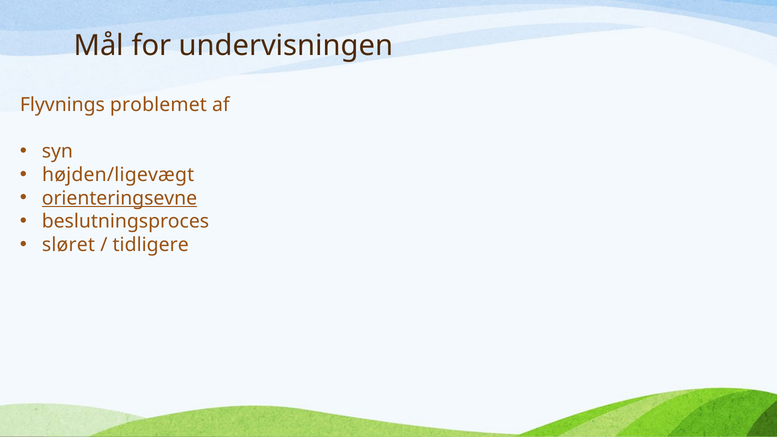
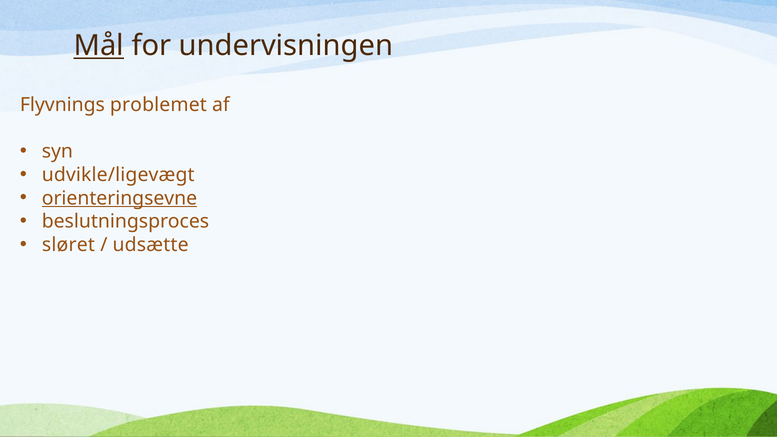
Mål underline: none -> present
højden/ligevægt: højden/ligevægt -> udvikle/ligevægt
tidligere: tidligere -> udsætte
